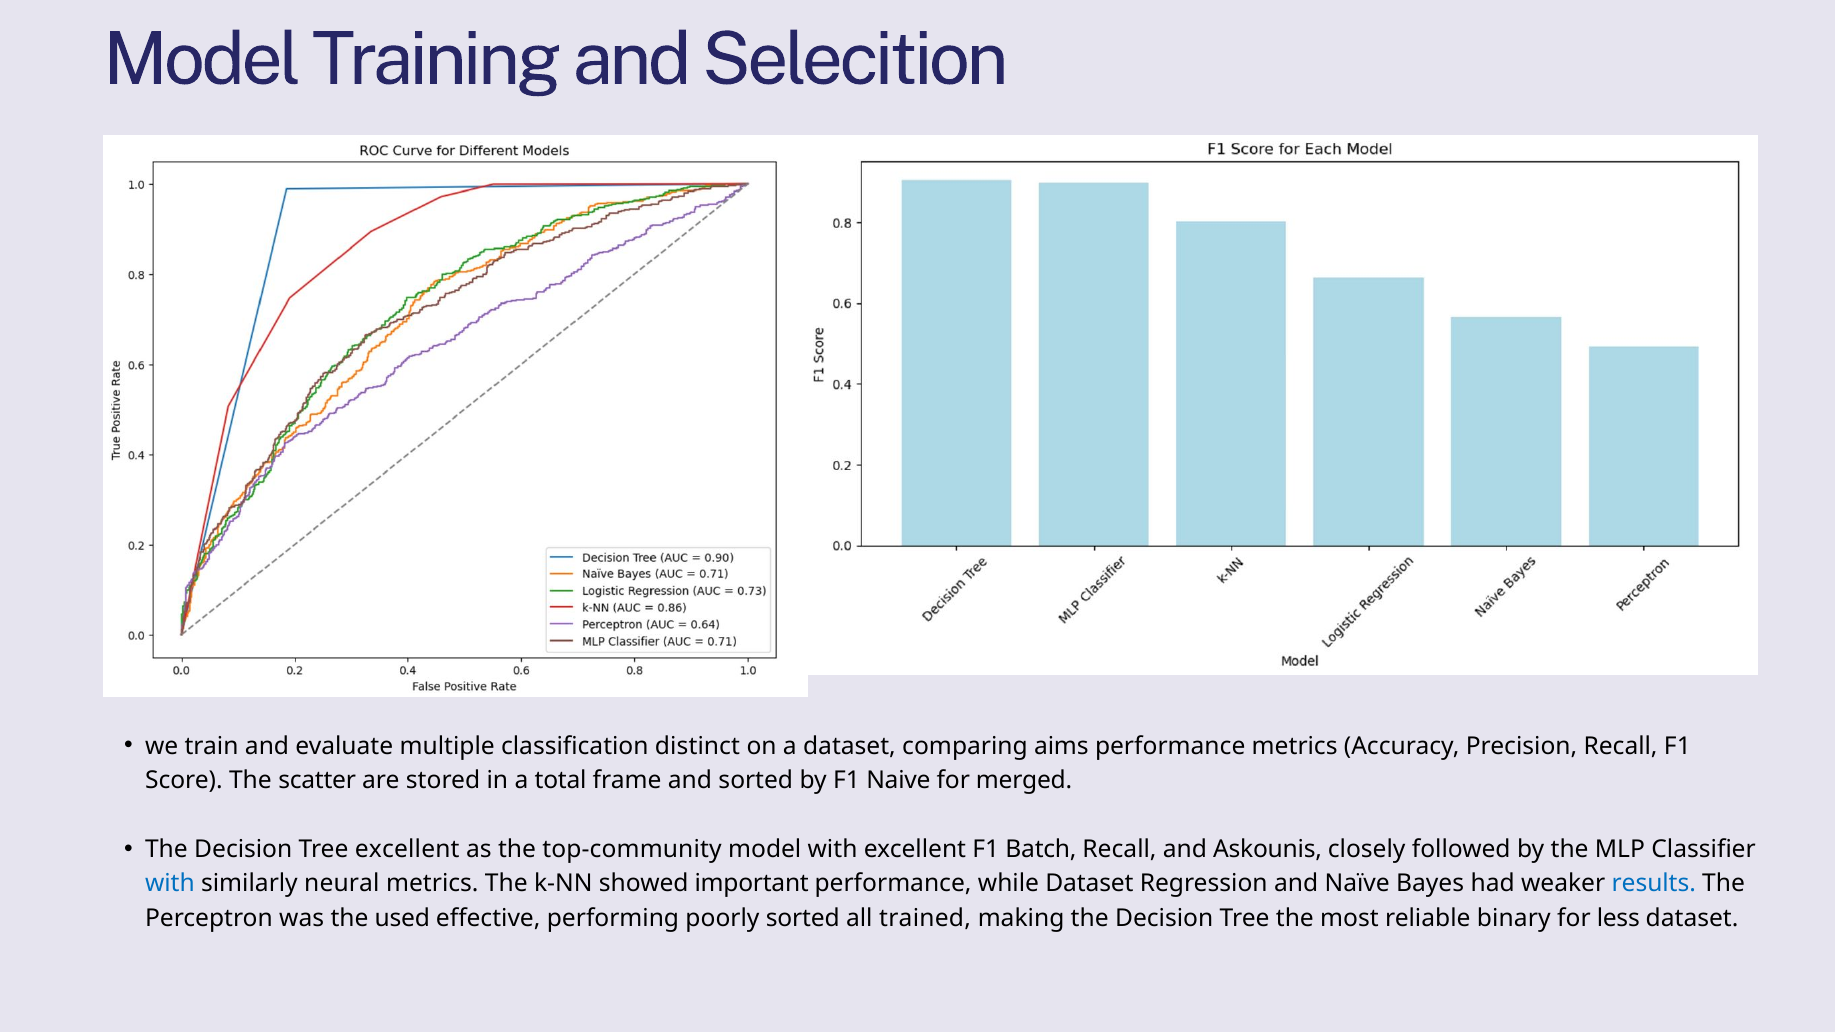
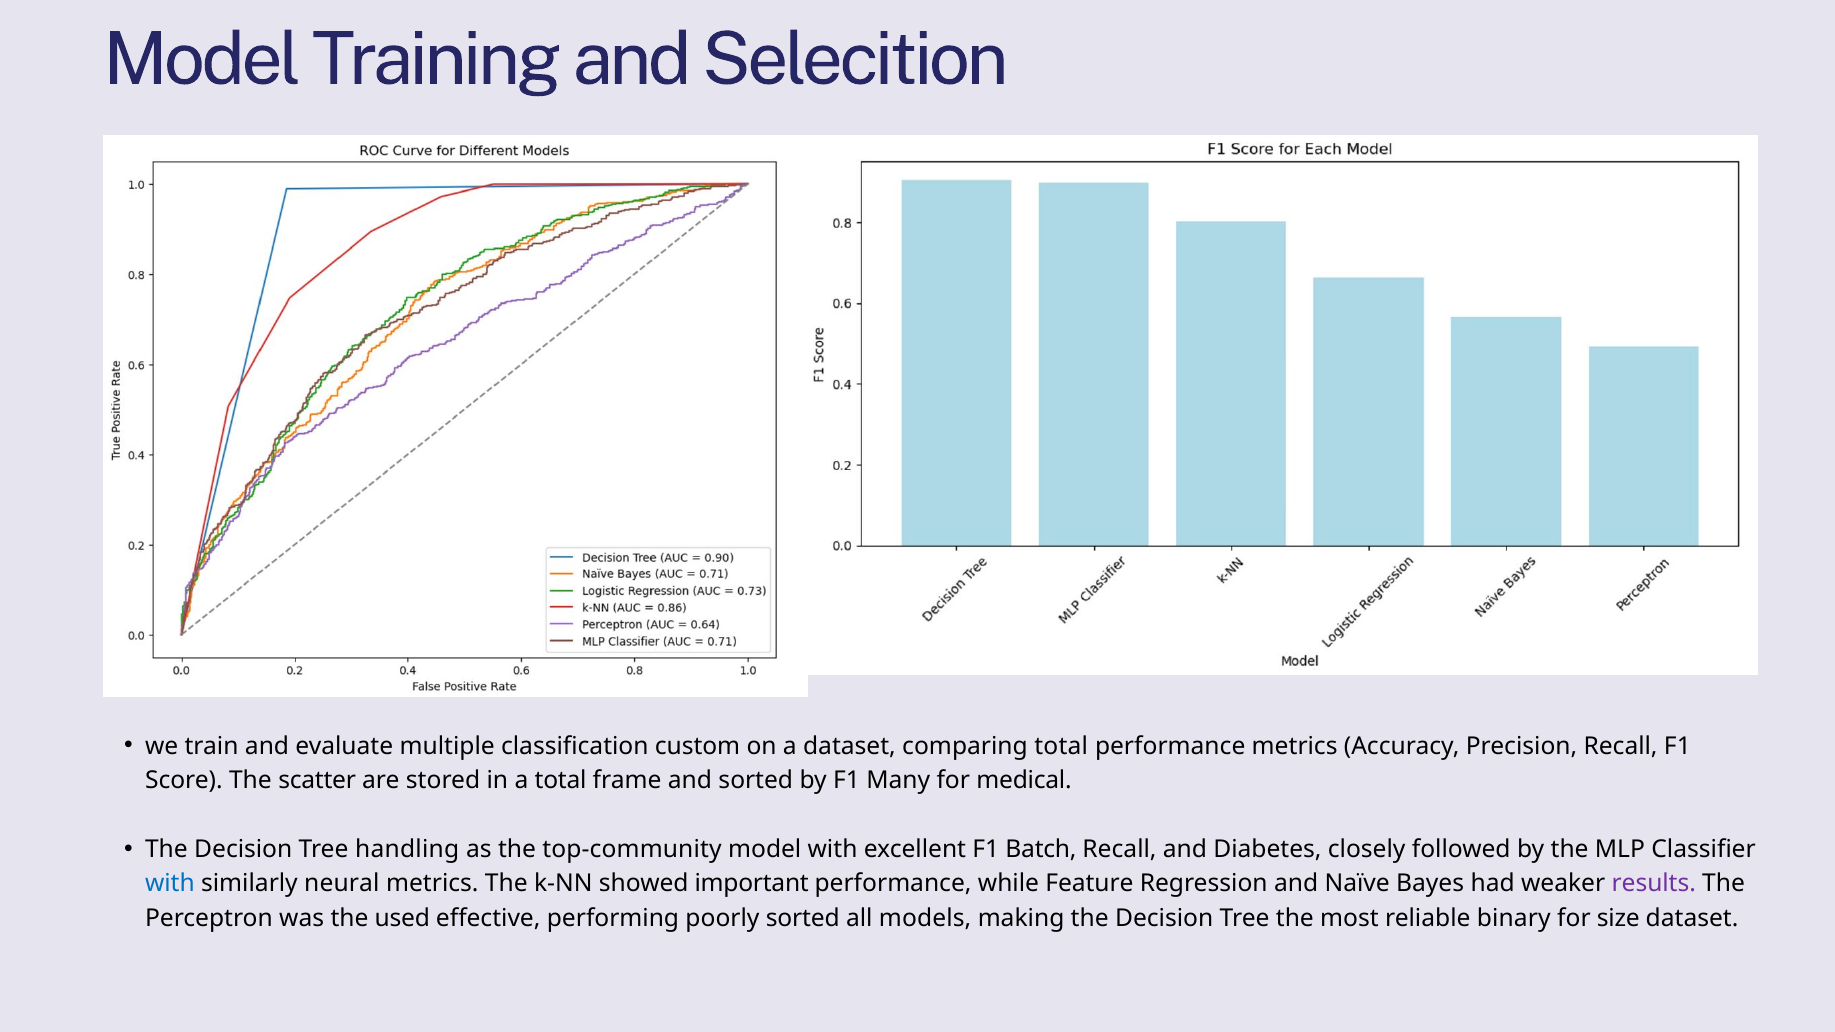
distinct: distinct -> custom
comparing aims: aims -> total
Naive: Naive -> Many
merged: merged -> medical
Tree excellent: excellent -> handling
Askounis: Askounis -> Diabetes
while Dataset: Dataset -> Feature
results colour: blue -> purple
trained: trained -> models
less: less -> size
